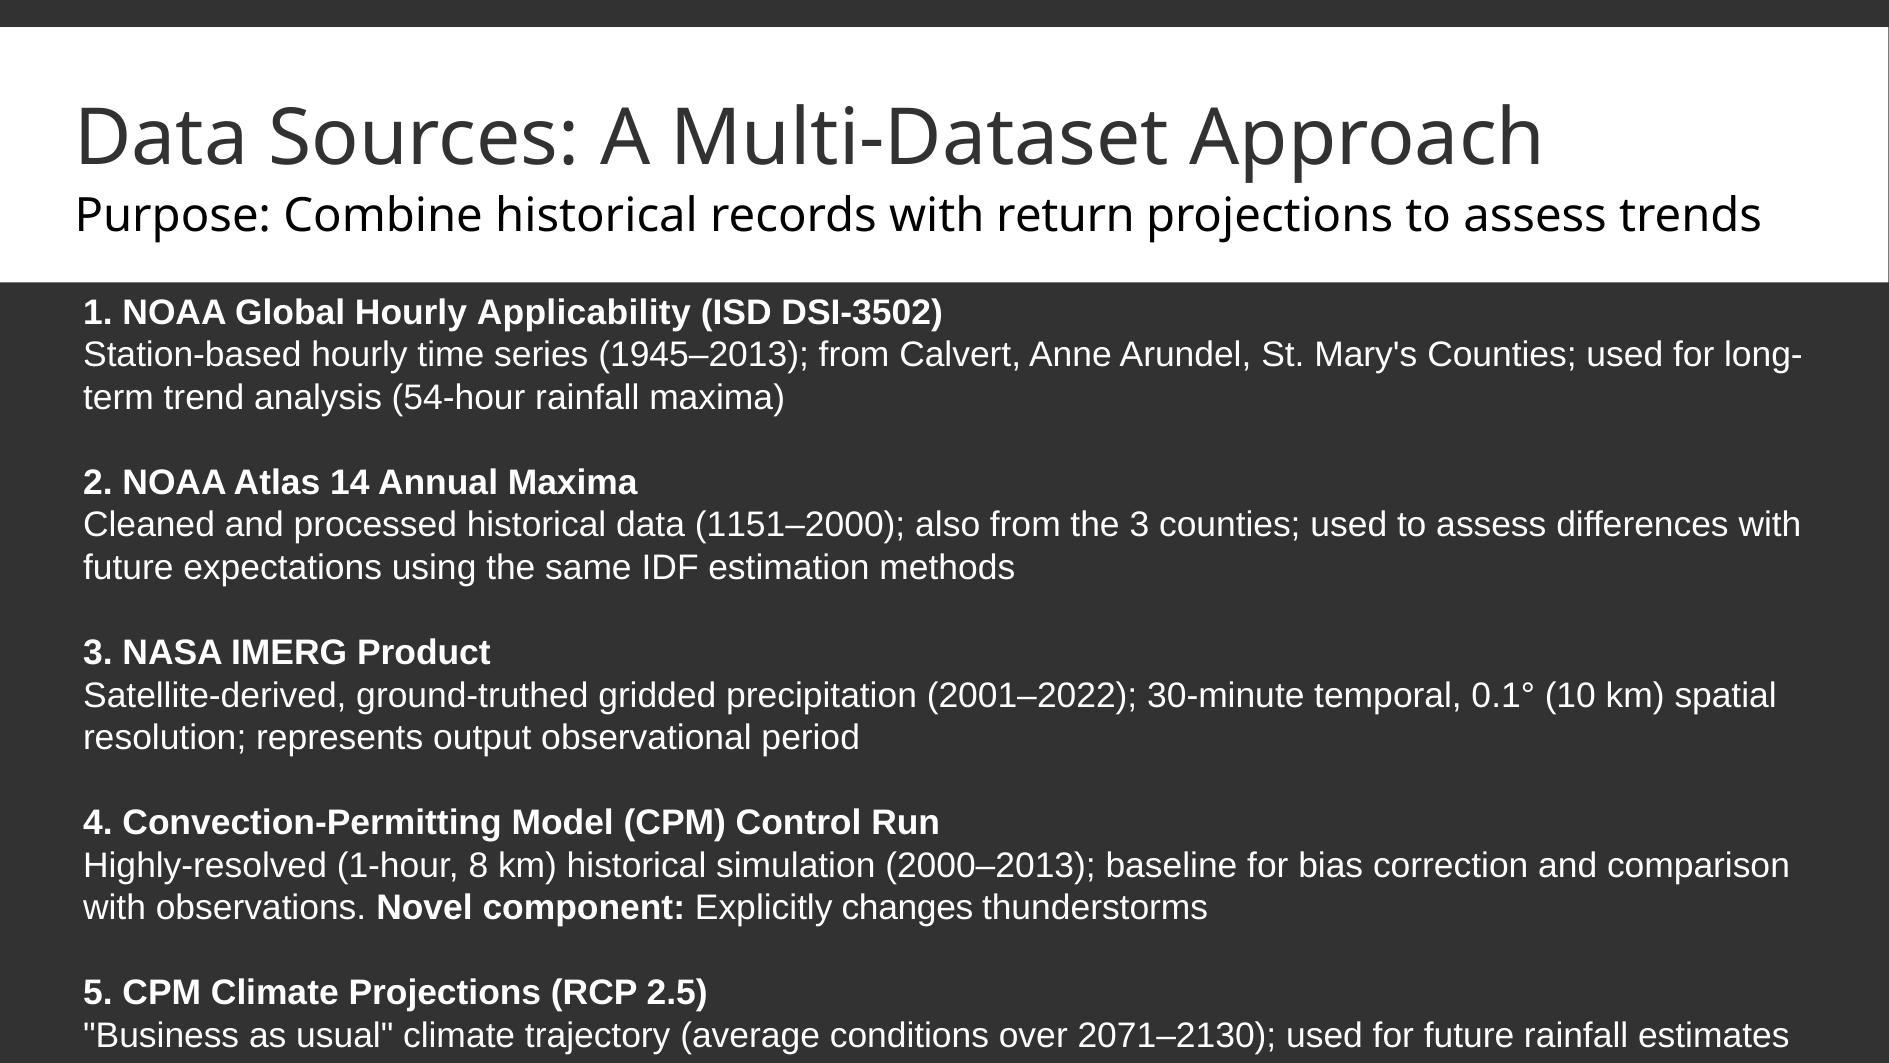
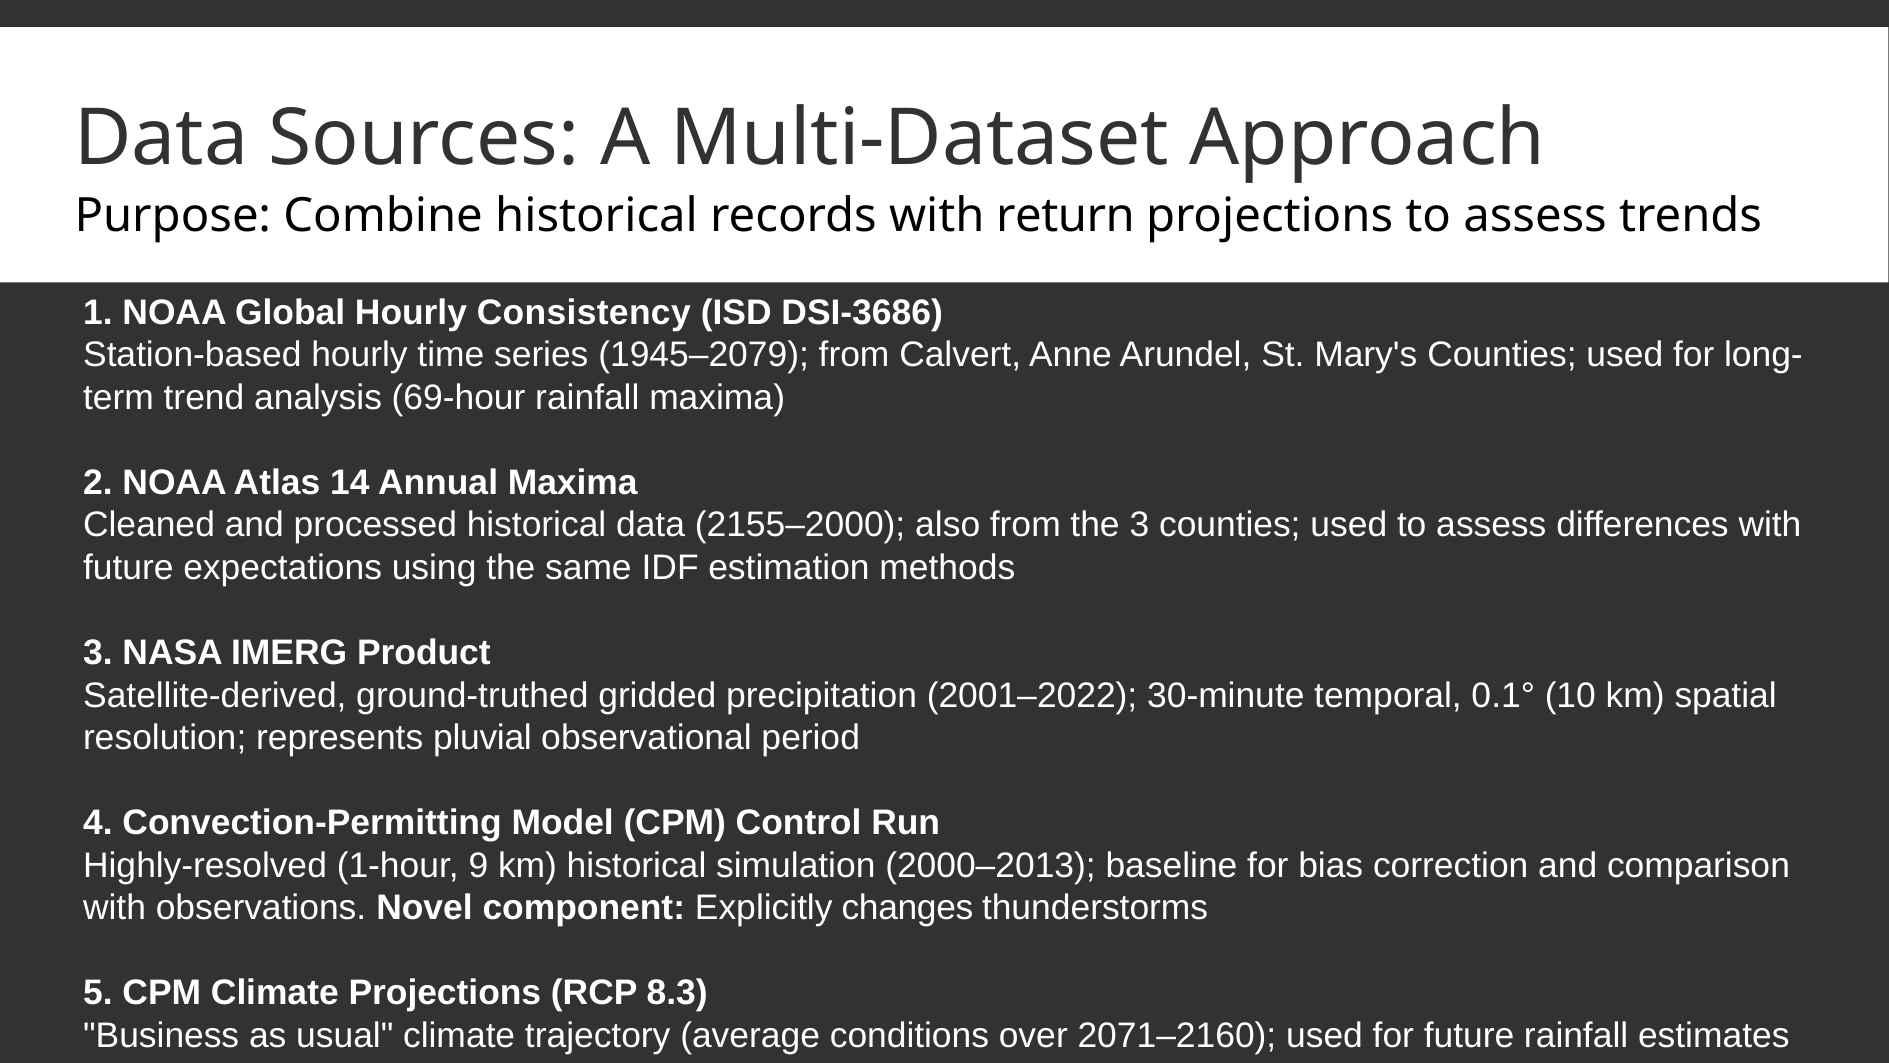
Applicability: Applicability -> Consistency
DSI-3502: DSI-3502 -> DSI-3686
1945–2013: 1945–2013 -> 1945–2079
54-hour: 54-hour -> 69-hour
1151–2000: 1151–2000 -> 2155–2000
output: output -> pluvial
8: 8 -> 9
2.5: 2.5 -> 8.3
2071–2130: 2071–2130 -> 2071–2160
